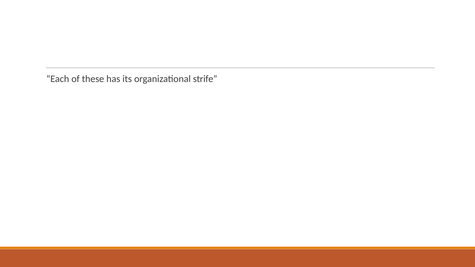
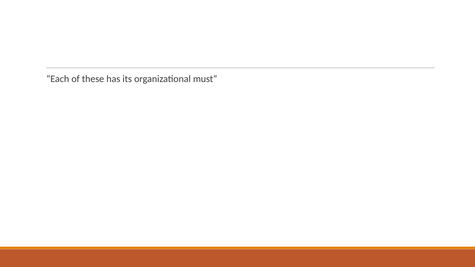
strife: strife -> must
